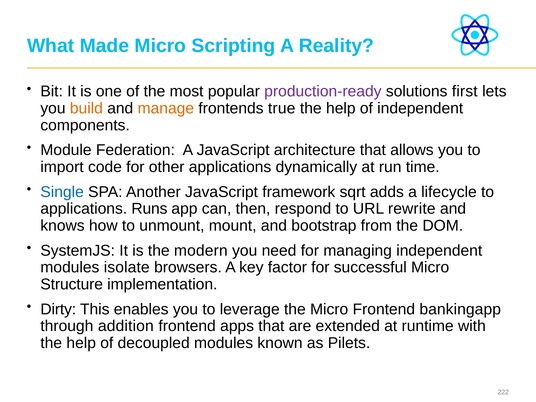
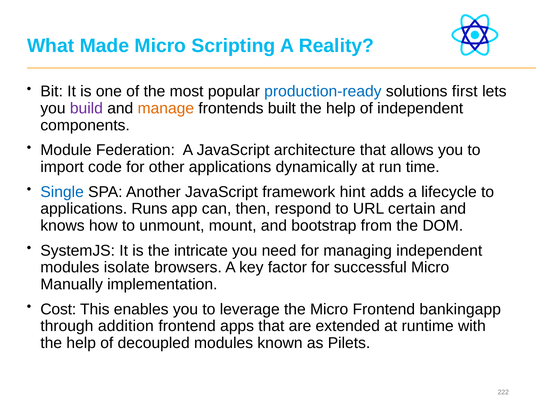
production-ready colour: purple -> blue
build colour: orange -> purple
true: true -> built
sqrt: sqrt -> hint
rewrite: rewrite -> certain
modern: modern -> intricate
Structure: Structure -> Manually
Dirty: Dirty -> Cost
